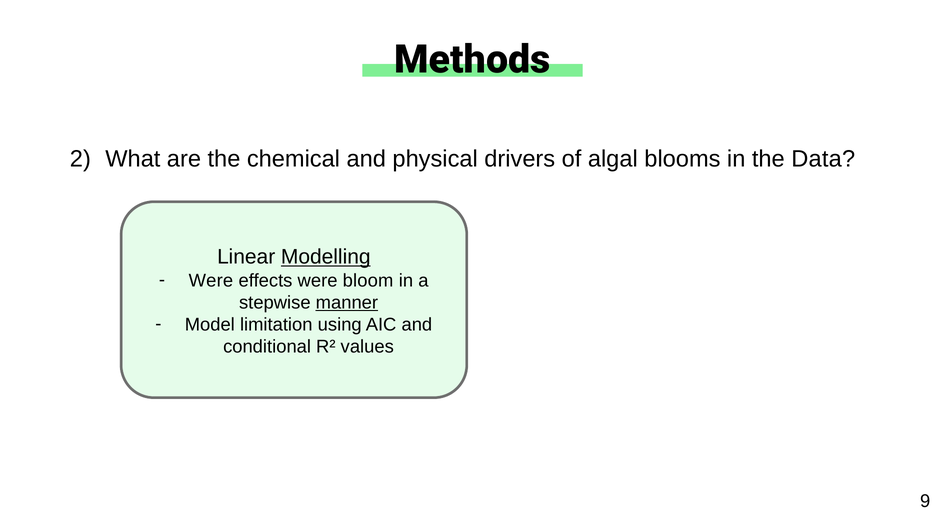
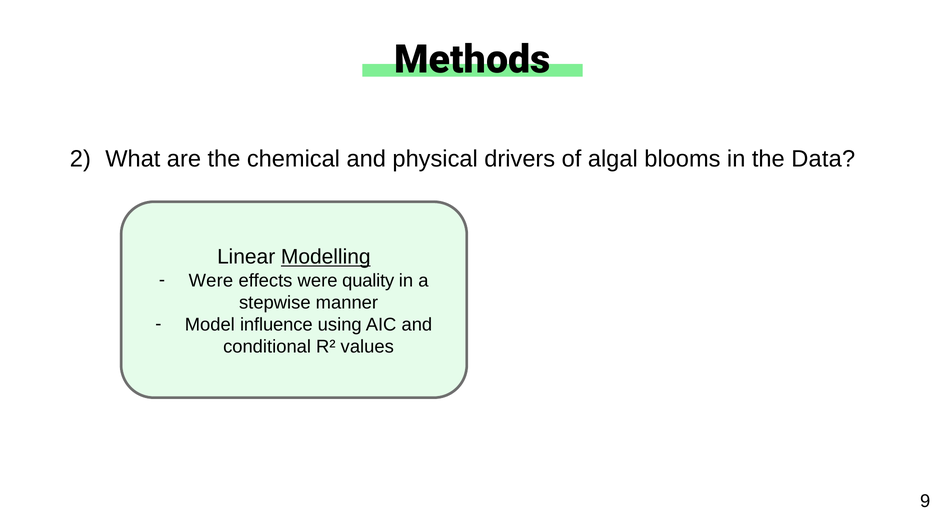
bloom: bloom -> quality
manner underline: present -> none
limitation: limitation -> influence
